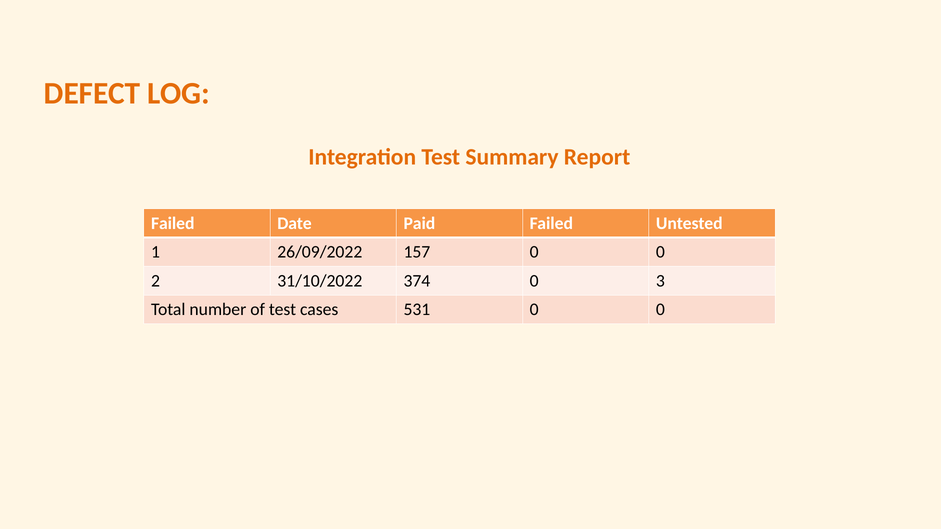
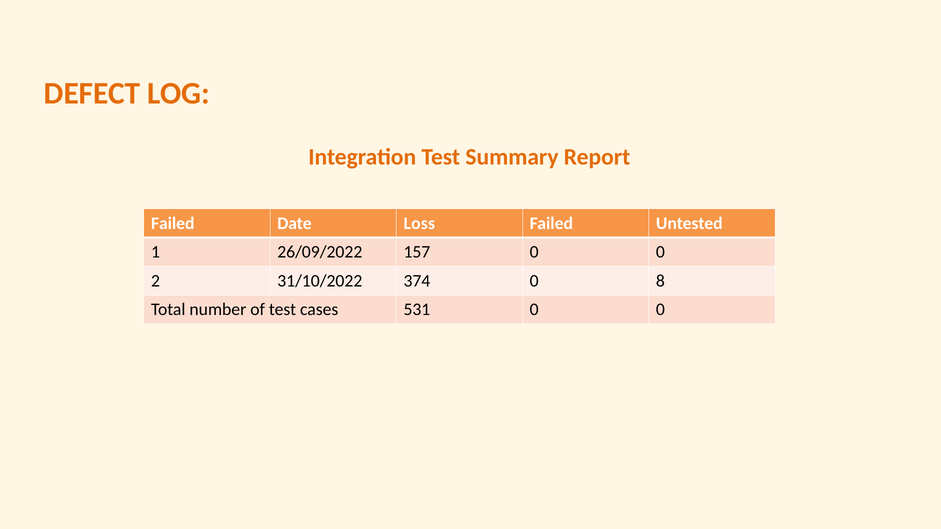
Paid: Paid -> Loss
3: 3 -> 8
